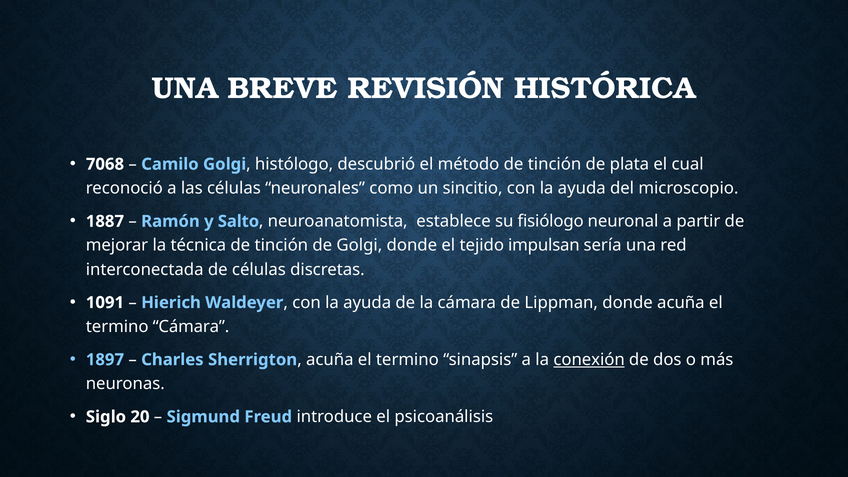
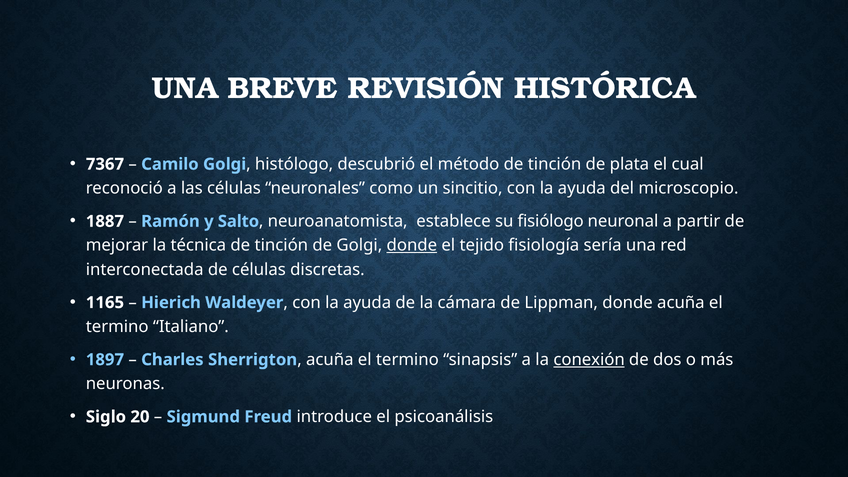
7068: 7068 -> 7367
donde at (412, 245) underline: none -> present
impulsan: impulsan -> fisiología
1091: 1091 -> 1165
termino Cámara: Cámara -> Italiano
